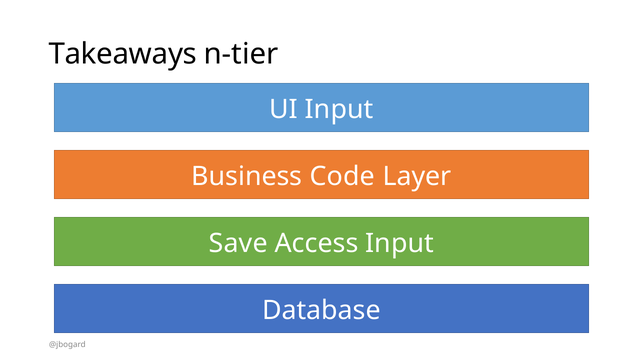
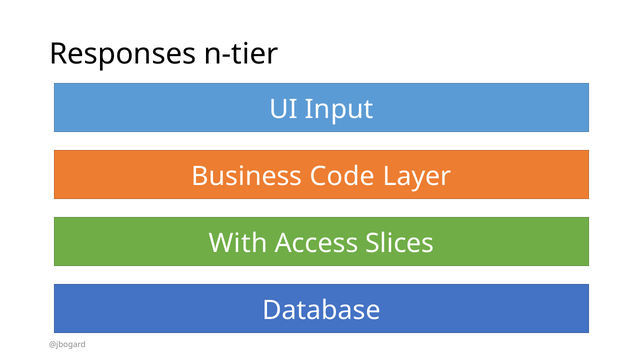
Takeaways: Takeaways -> Responses
Save: Save -> With
Access Input: Input -> Slices
